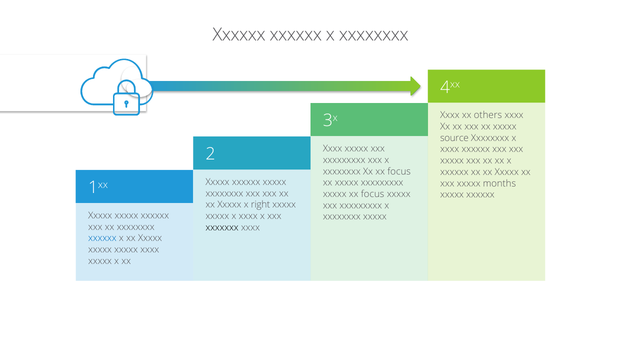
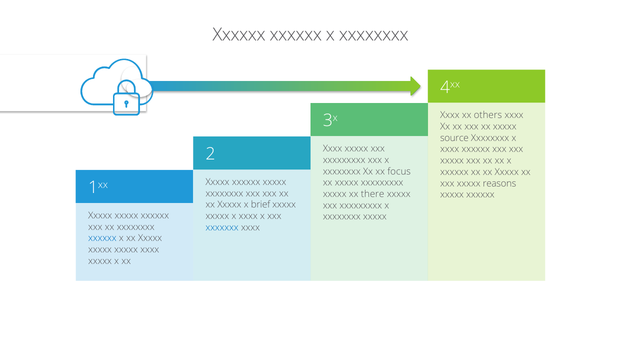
months: months -> reasons
xxxxx xx focus: focus -> there
right: right -> brief
xxxxxxx colour: black -> blue
